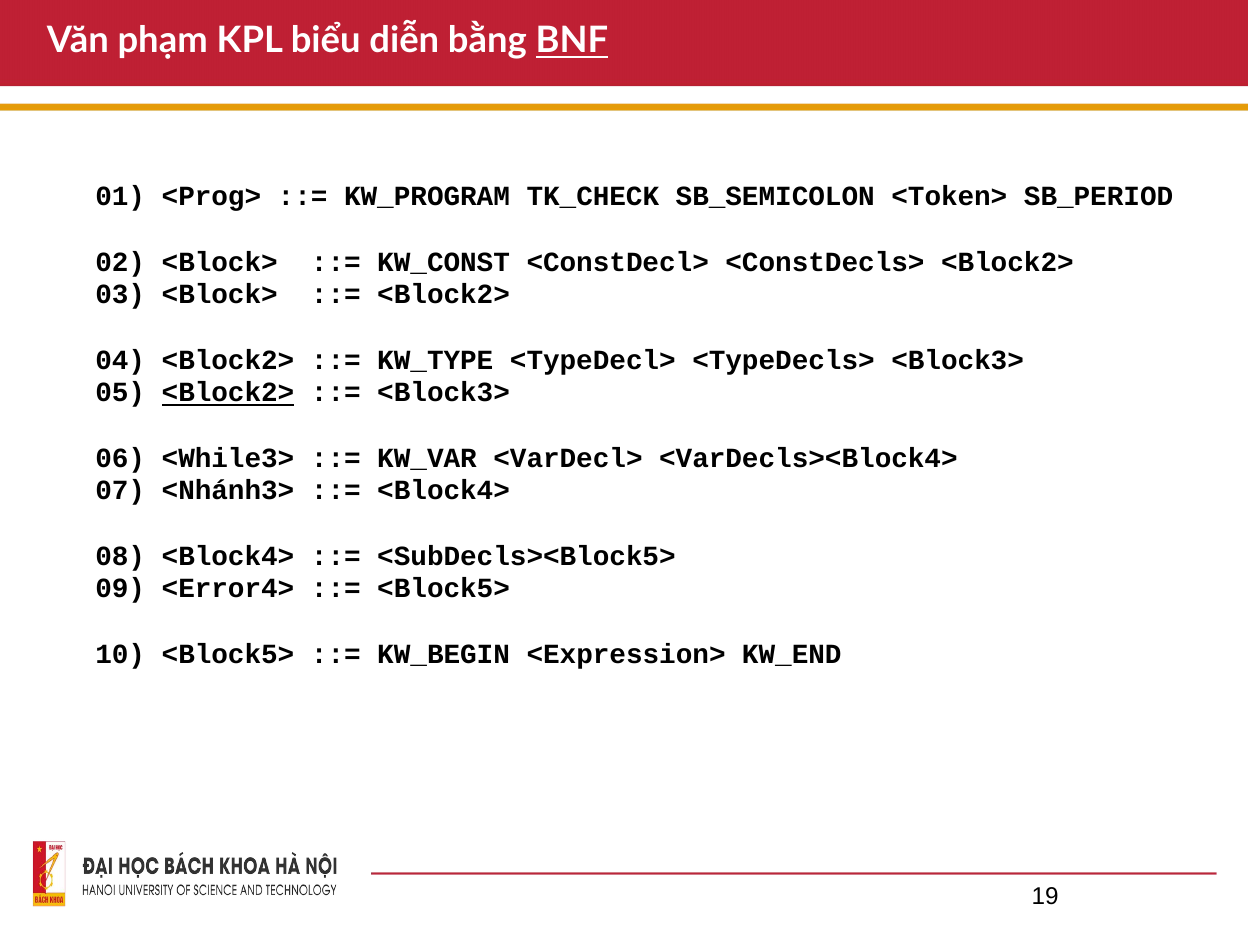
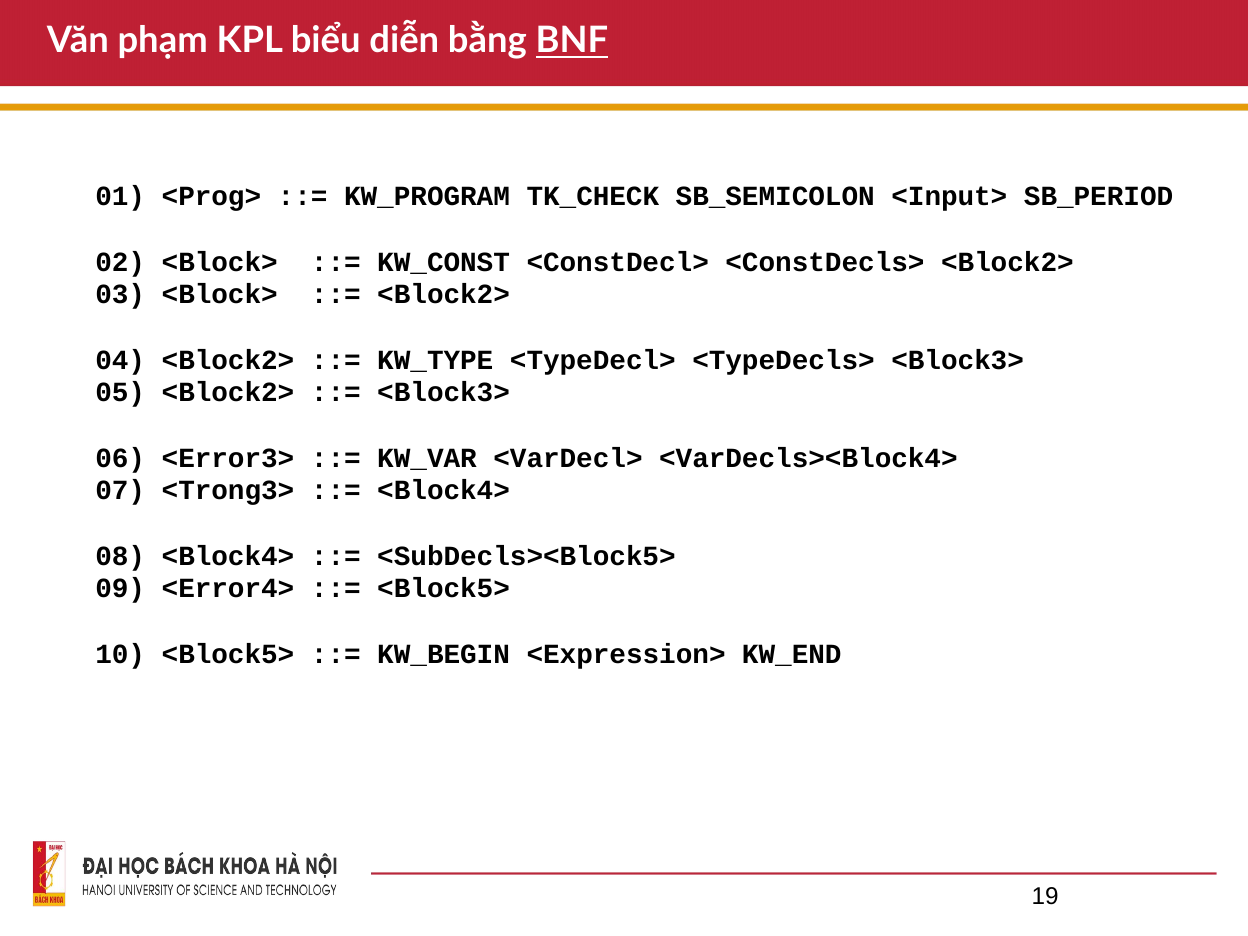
<Token>: <Token> -> <Input>
<Block2> at (228, 393) underline: present -> none
<While3>: <While3> -> <Error3>
<Nhánh3>: <Nhánh3> -> <Trong3>
